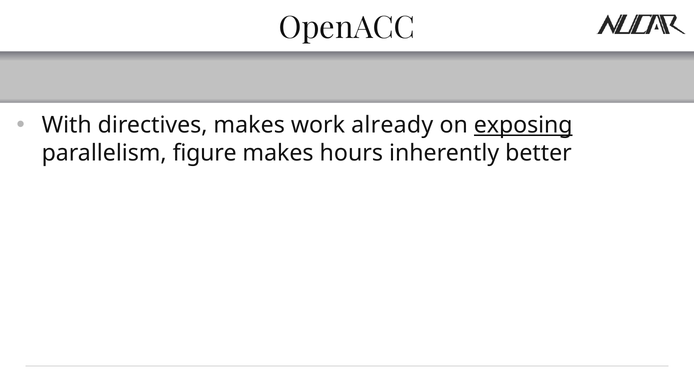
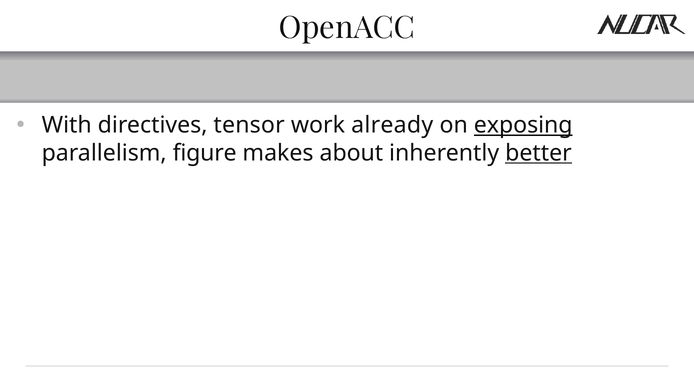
directives makes: makes -> tensor
hours: hours -> about
better underline: none -> present
